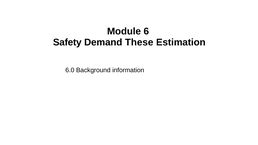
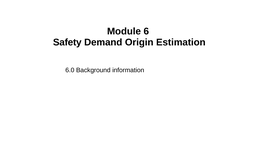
These: These -> Origin
